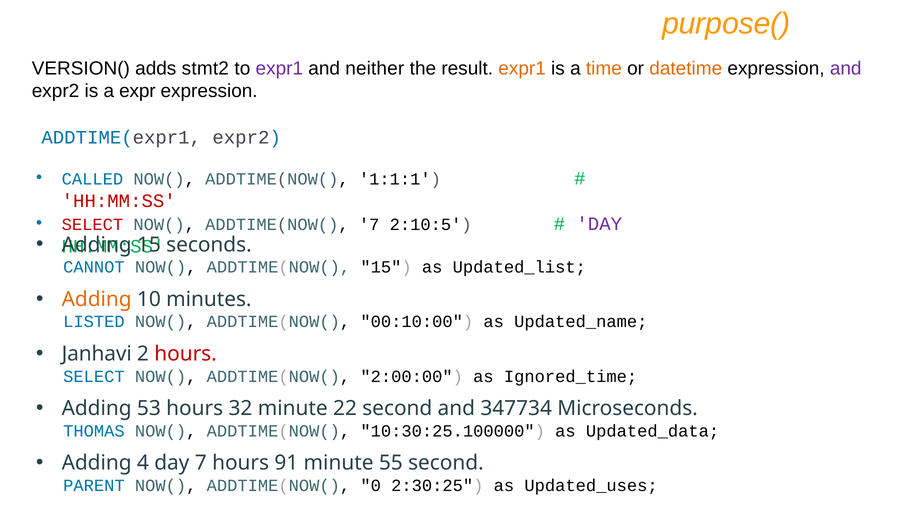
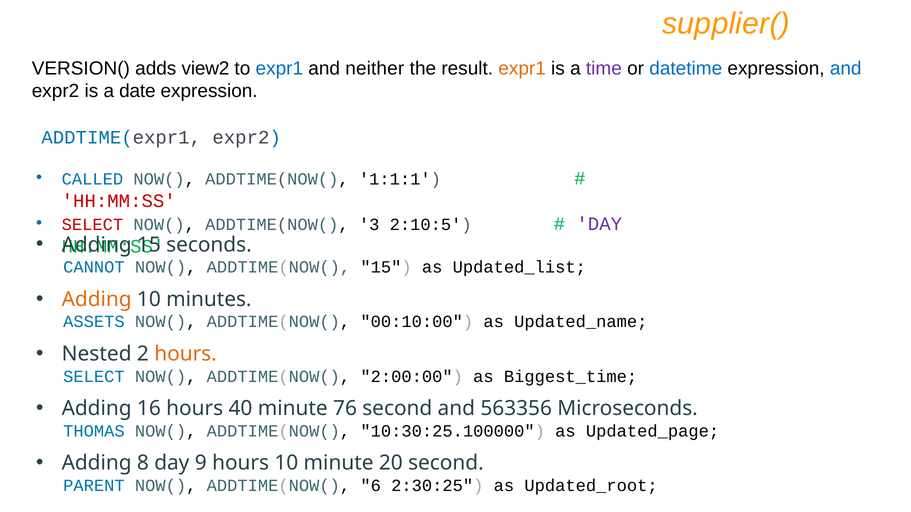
purpose(: purpose( -> supplier(
stmt2: stmt2 -> view2
expr1 at (279, 69) colour: purple -> blue
time colour: orange -> purple
datetime colour: orange -> blue
and at (846, 69) colour: purple -> blue
expr: expr -> date
ADDTIME(NOW( 7: 7 -> 3
LISTED: LISTED -> ASSETS
Janhavi: Janhavi -> Nested
hours at (186, 354) colour: red -> orange
Ignored_time: Ignored_time -> Biggest_time
53: 53 -> 16
32: 32 -> 40
22: 22 -> 76
347734: 347734 -> 563356
Updated_data: Updated_data -> Updated_page
4: 4 -> 8
day 7: 7 -> 9
hours 91: 91 -> 10
55: 55 -> 20
0: 0 -> 6
Updated_uses: Updated_uses -> Updated_root
